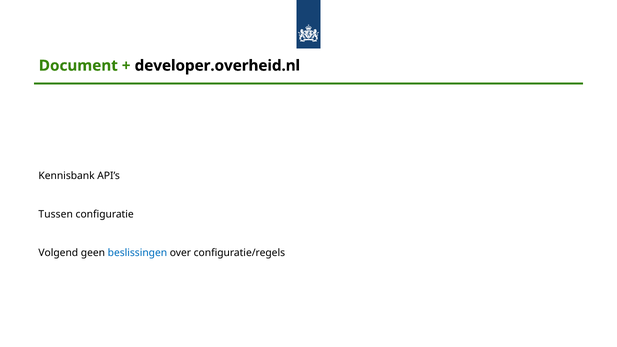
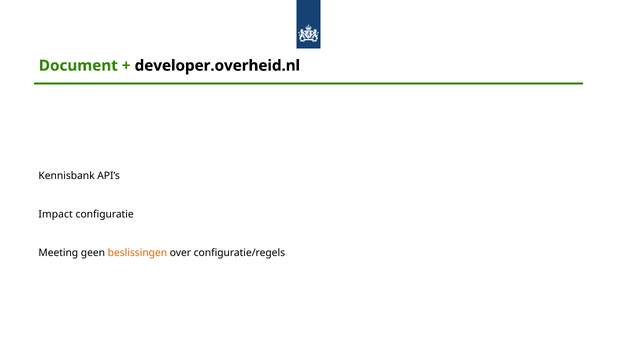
Tussen: Tussen -> Impact
Volgend: Volgend -> Meeting
beslissingen colour: blue -> orange
